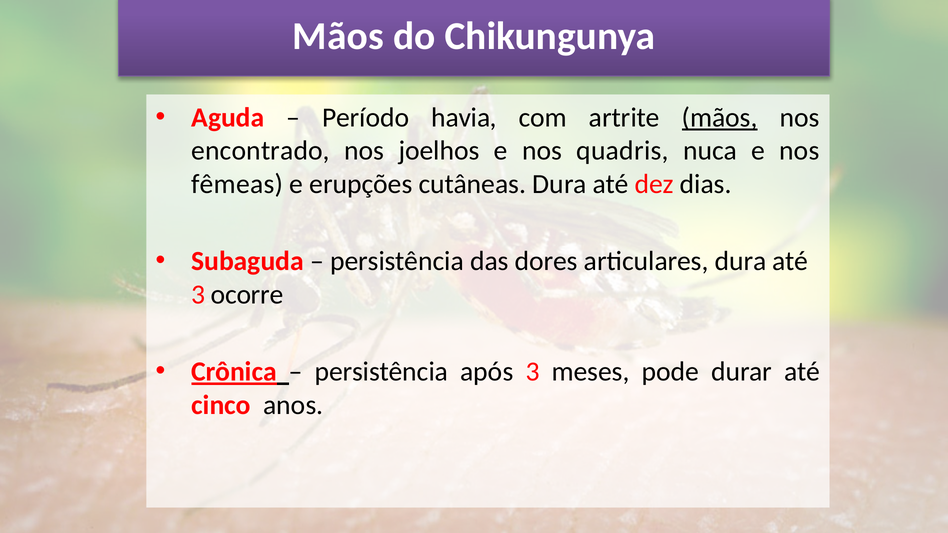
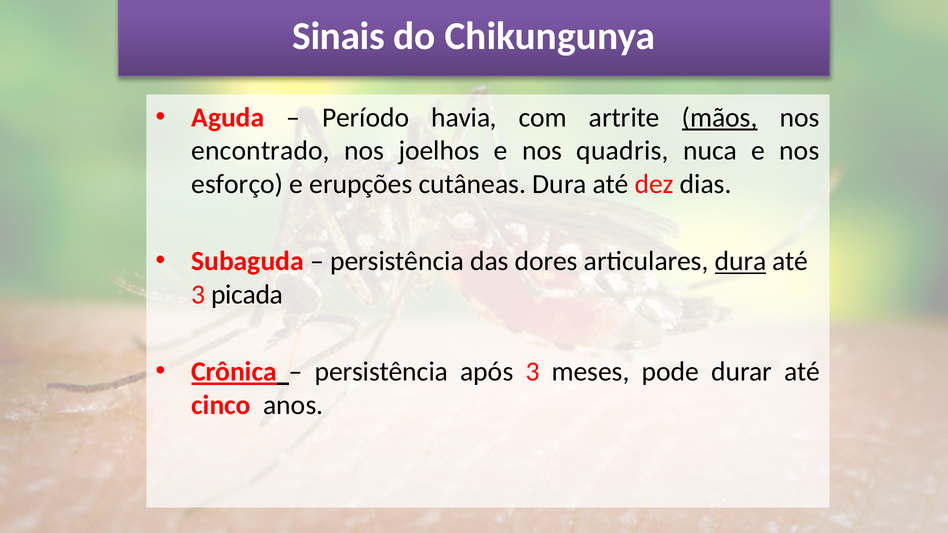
Mãos at (338, 36): Mãos -> Sinais
fêmeas: fêmeas -> esforço
dura at (741, 261) underline: none -> present
ocorre: ocorre -> picada
